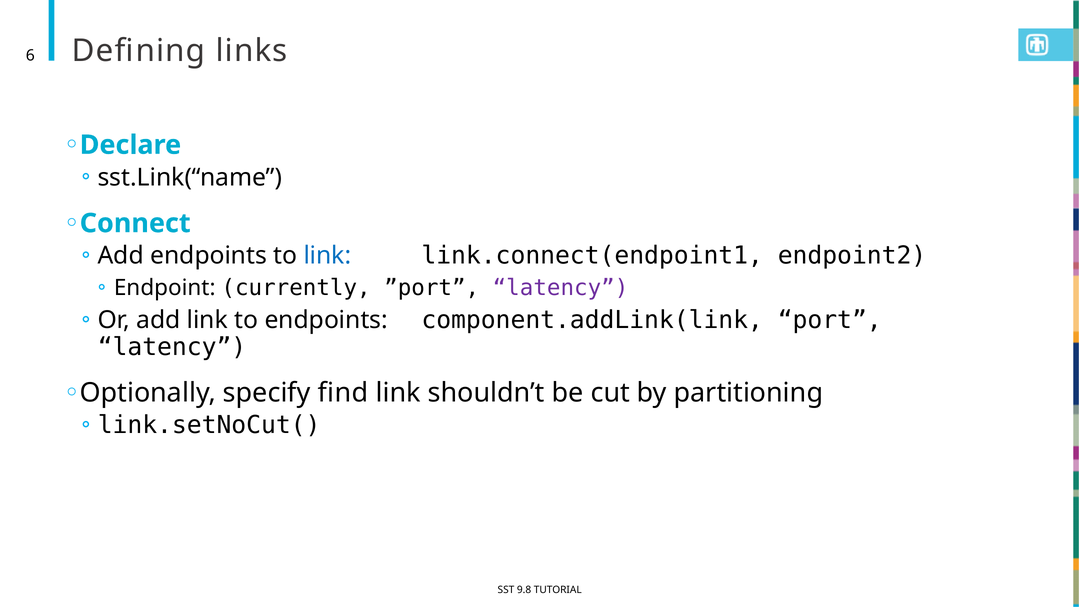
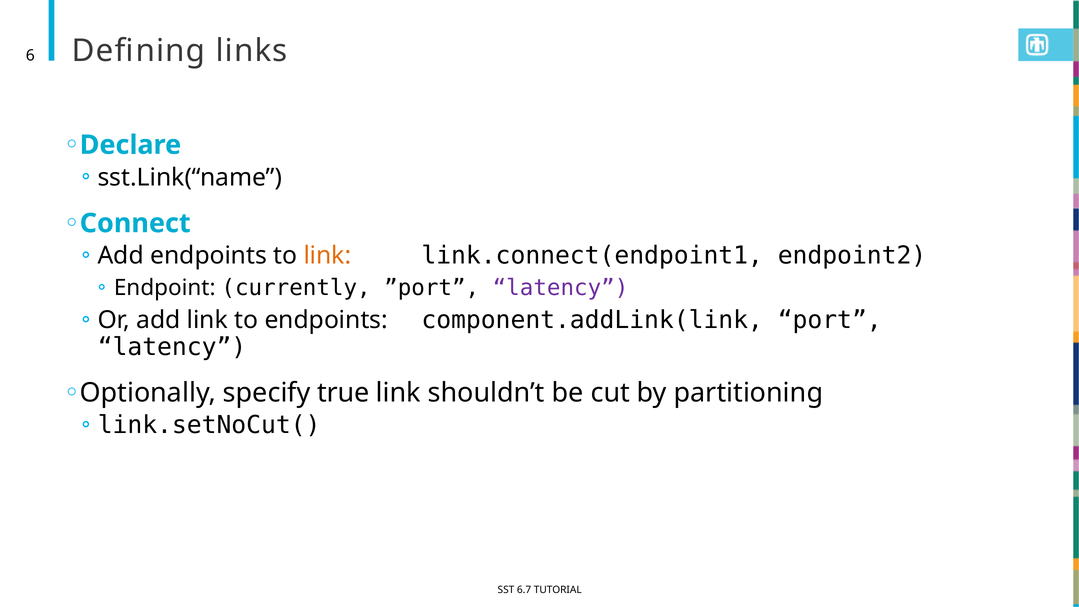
link at (327, 256) colour: blue -> orange
find: find -> true
9.8: 9.8 -> 6.7
